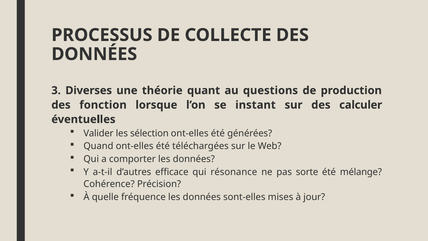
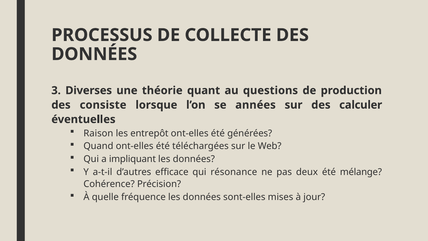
fonction: fonction -> consiste
instant: instant -> années
Valider: Valider -> Raison
sélection: sélection -> entrepôt
comporter: comporter -> impliquant
sorte: sorte -> deux
